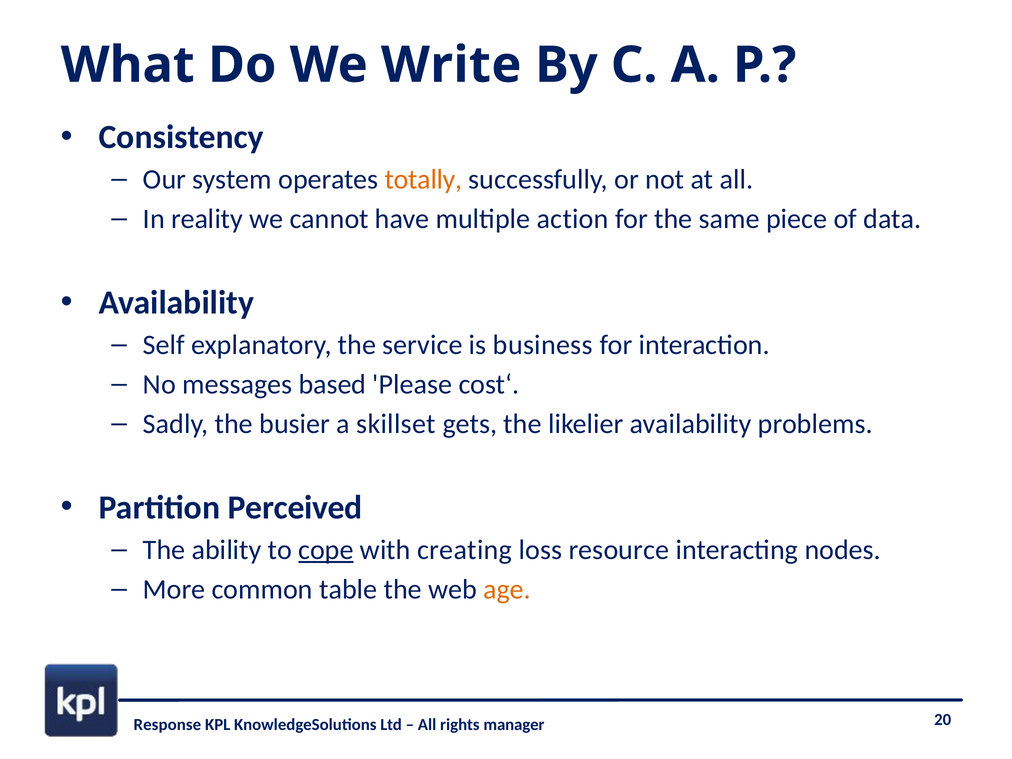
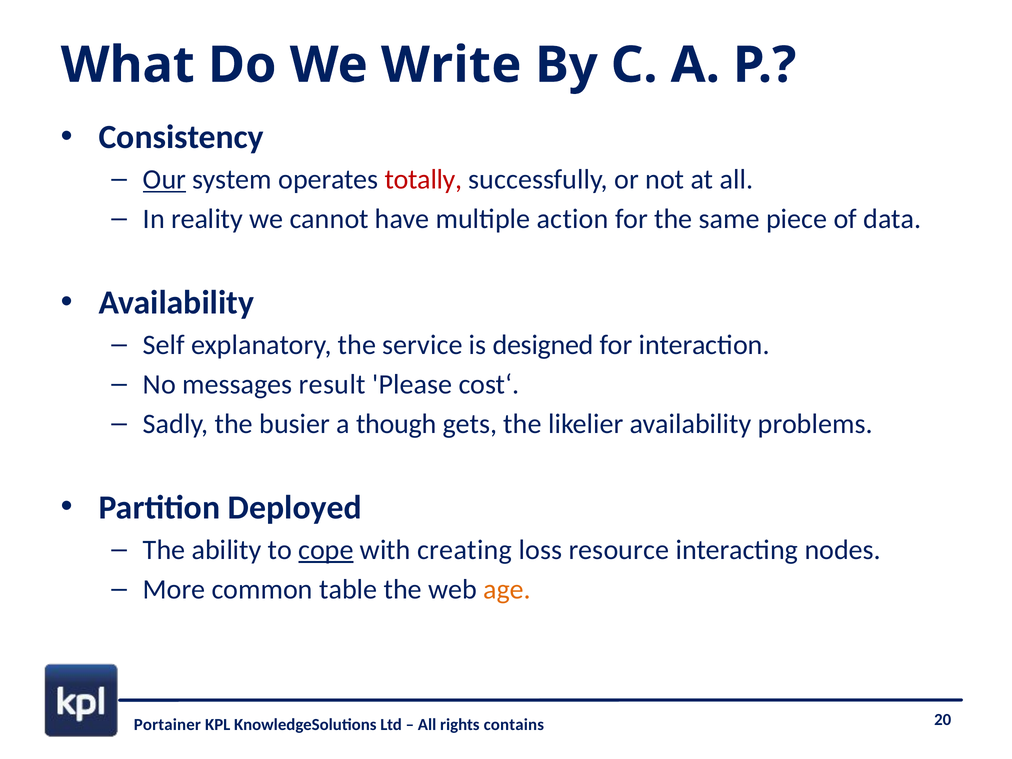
Our underline: none -> present
totally colour: orange -> red
business: business -> designed
based: based -> result
skillset: skillset -> though
Perceived: Perceived -> Deployed
Response: Response -> Portainer
manager: manager -> contains
